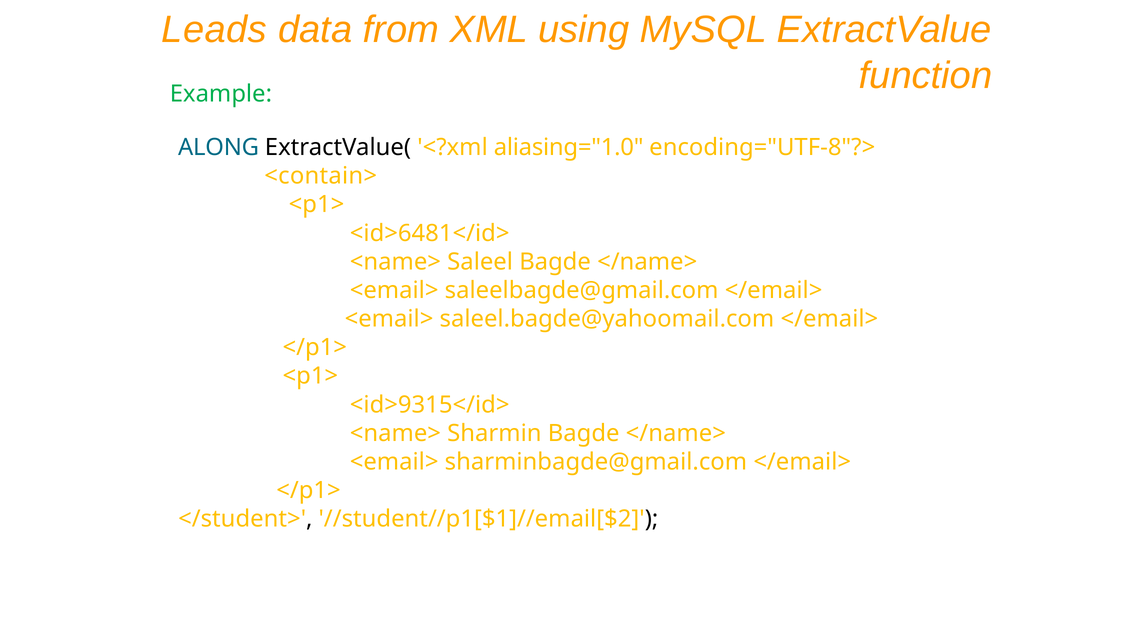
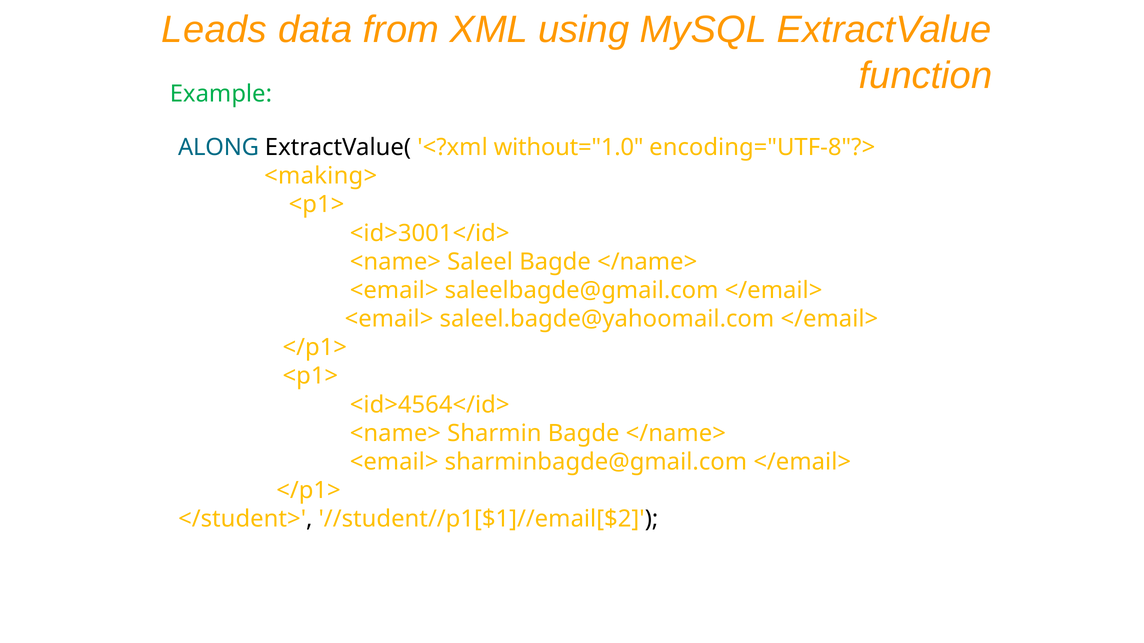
aliasing="1.0: aliasing="1.0 -> without="1.0
<contain>: <contain> -> <making>
<id>6481</id>: <id>6481</id> -> <id>3001</id>
<id>9315</id>: <id>9315</id> -> <id>4564</id>
